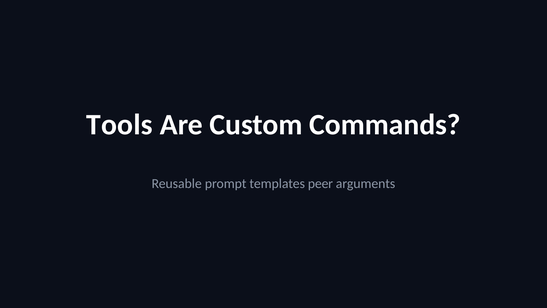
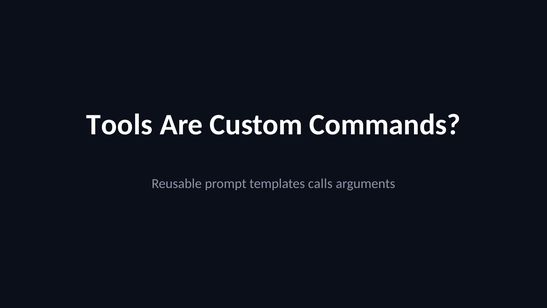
peer: peer -> calls
